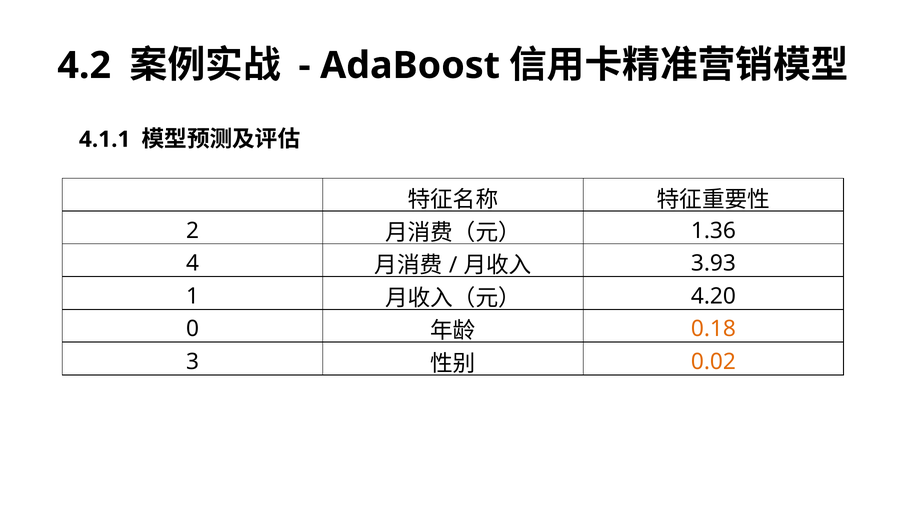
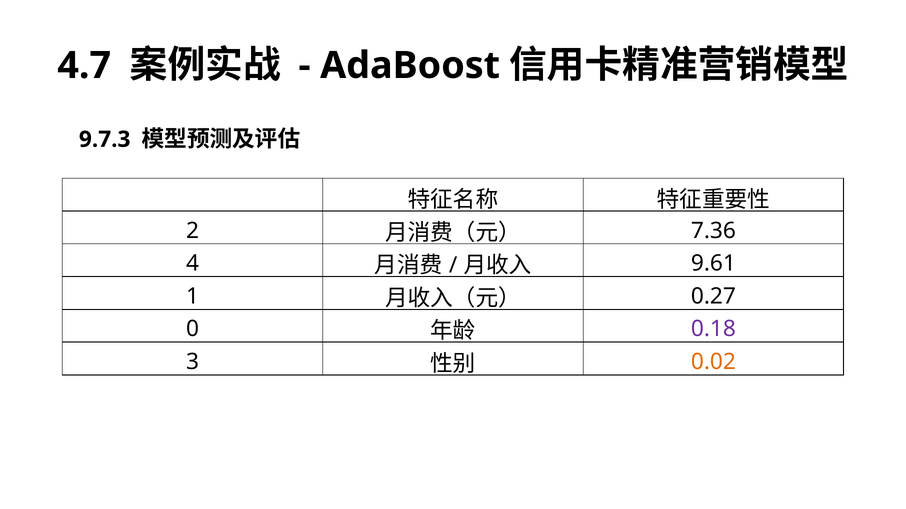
4.2: 4.2 -> 4.7
4.1.1: 4.1.1 -> 9.7.3
1.36: 1.36 -> 7.36
3.93: 3.93 -> 9.61
4.20: 4.20 -> 0.27
0.18 colour: orange -> purple
